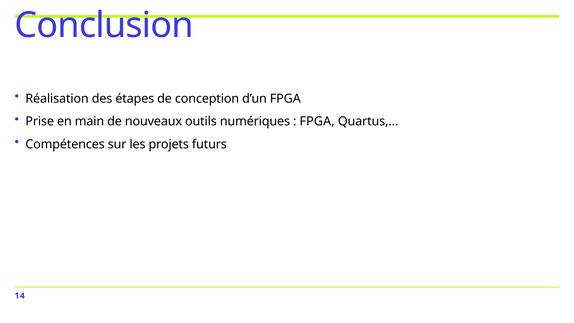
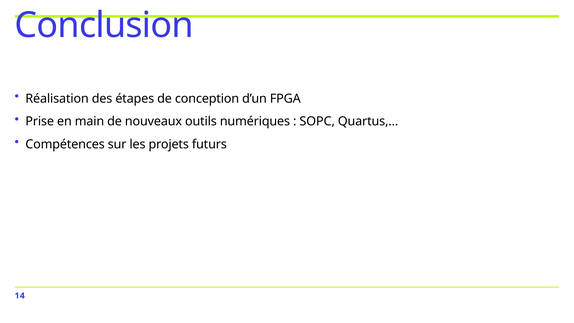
FPGA at (317, 121): FPGA -> SOPC
